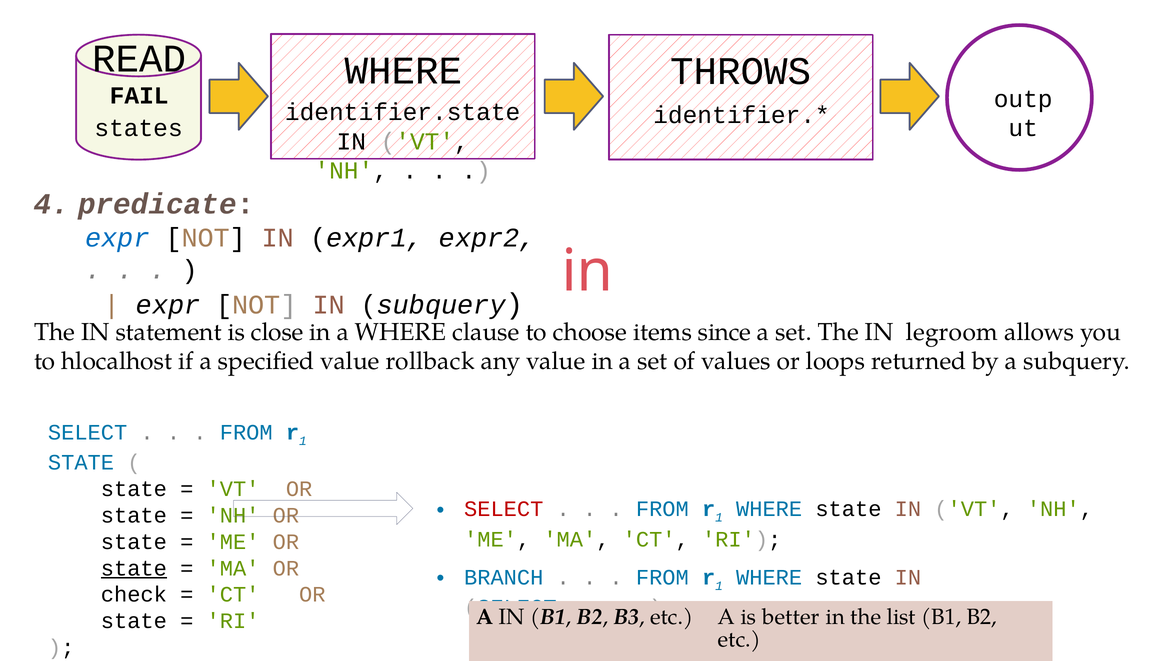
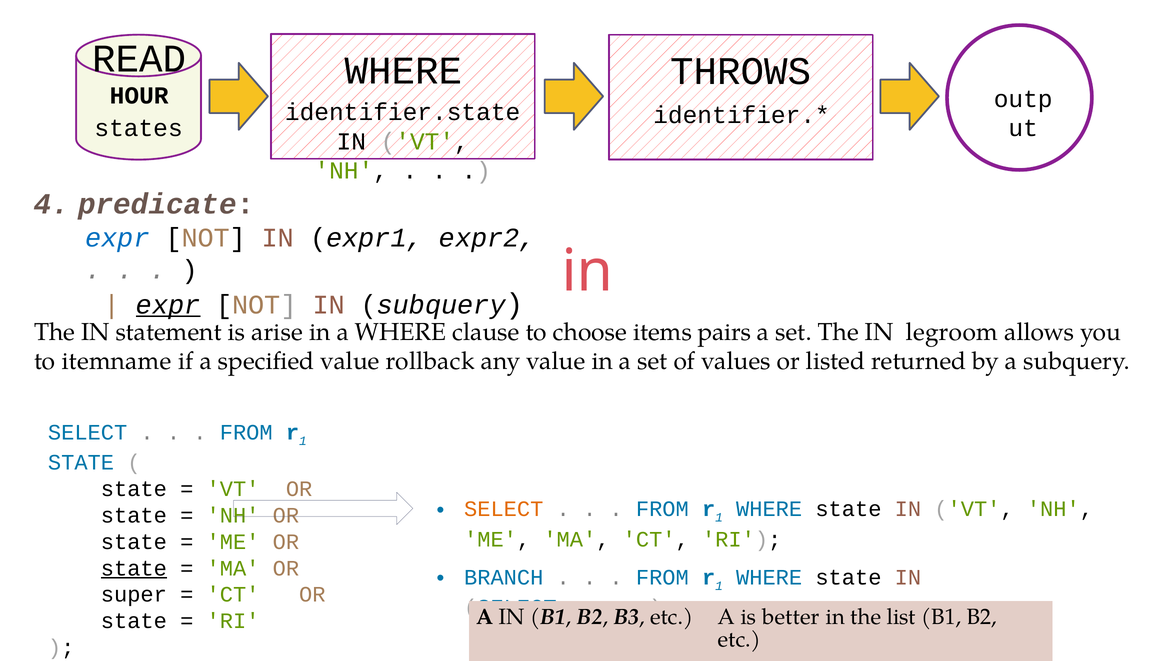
FAIL: FAIL -> HOUR
expr at (168, 305) underline: none -> present
close: close -> arise
since: since -> pairs
hlocalhost: hlocalhost -> itemname
loops: loops -> listed
SELECT at (504, 509) colour: red -> orange
check: check -> super
